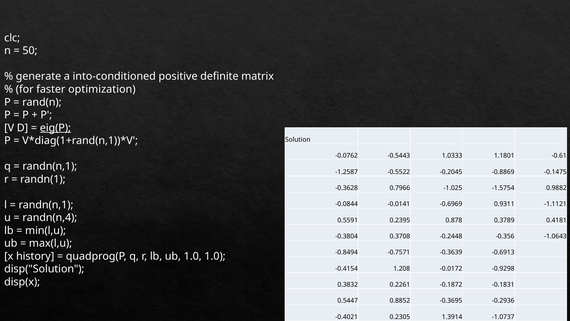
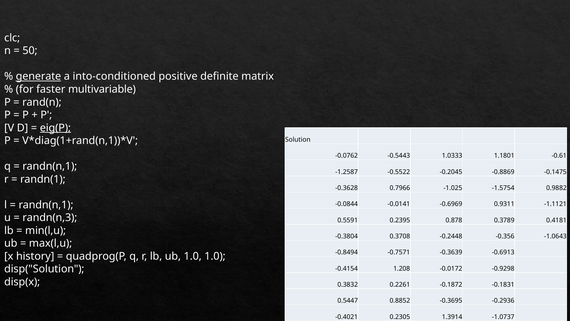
generate underline: none -> present
optimization: optimization -> multivariable
randn(n,4: randn(n,4 -> randn(n,3
